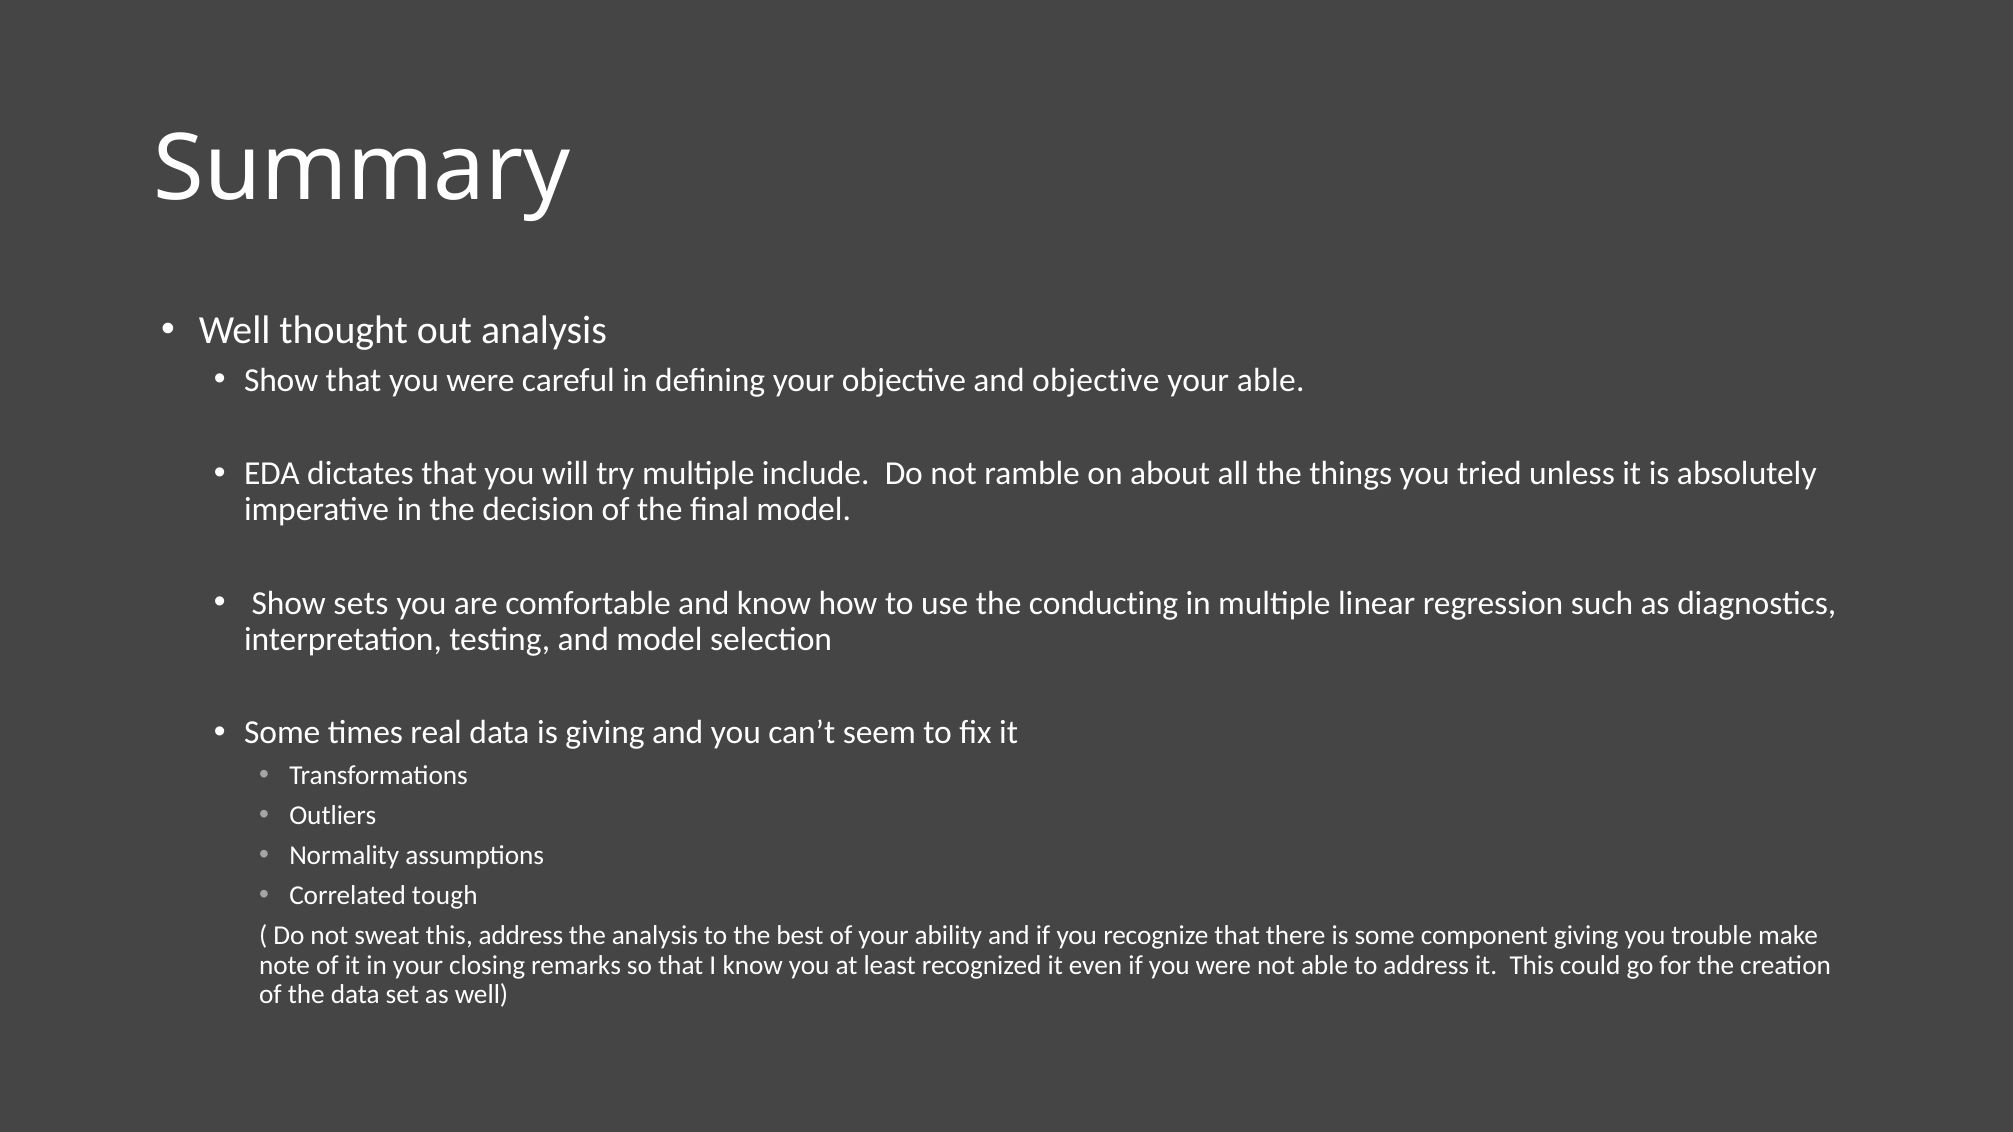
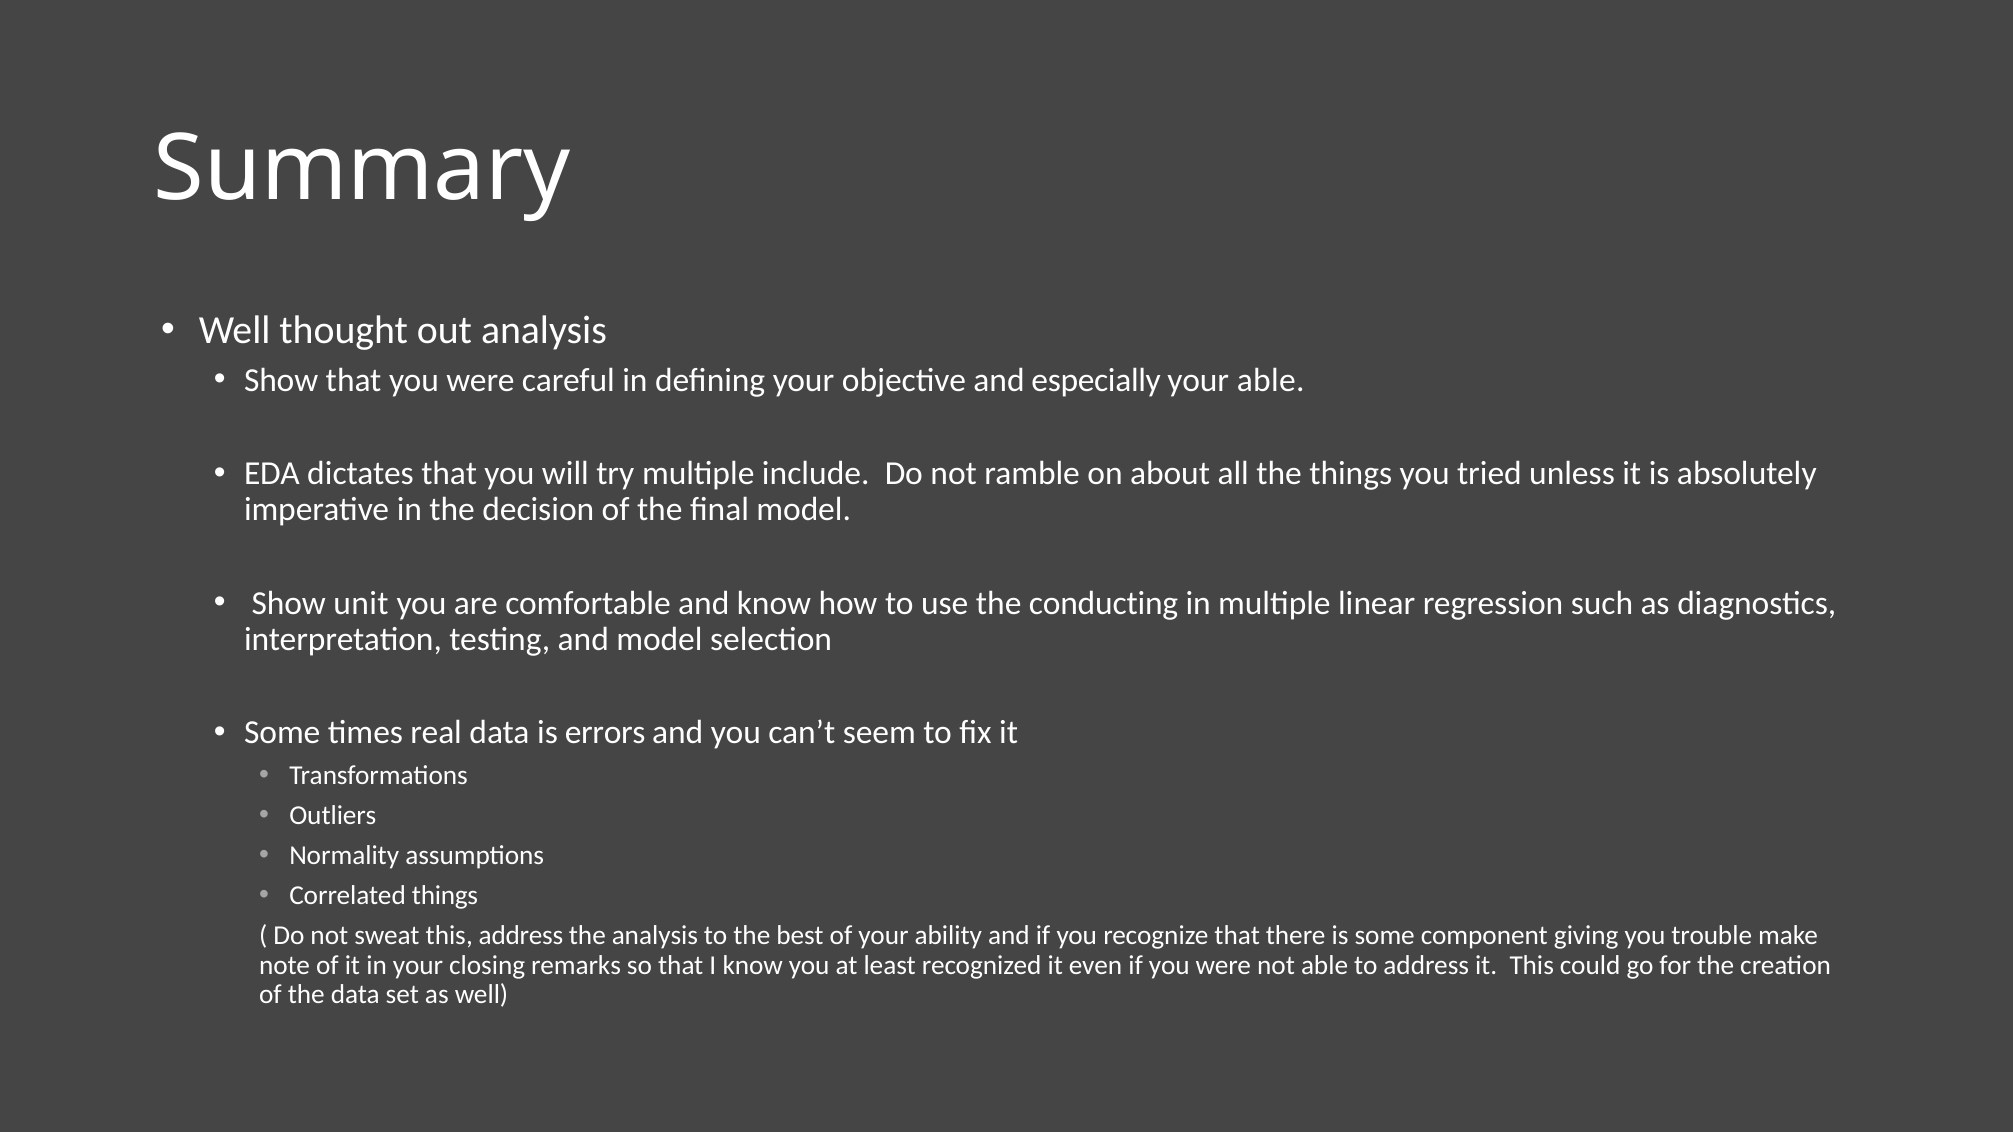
and objective: objective -> especially
sets: sets -> unit
is giving: giving -> errors
Correlated tough: tough -> things
